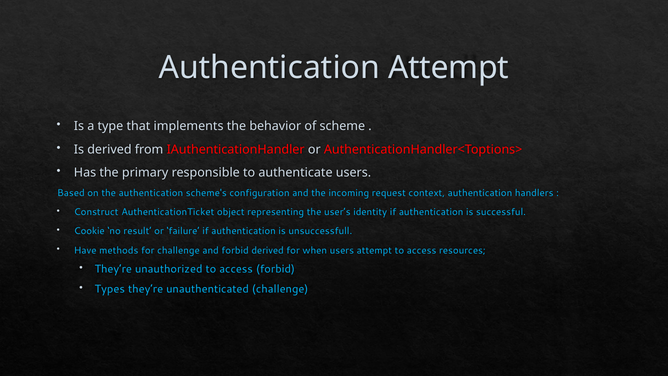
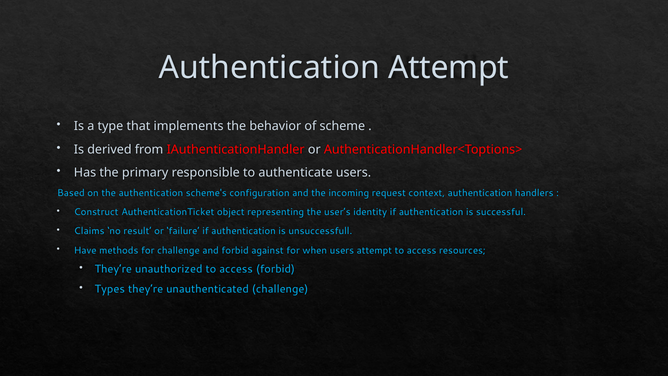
Cookie: Cookie -> Claims
forbid derived: derived -> against
